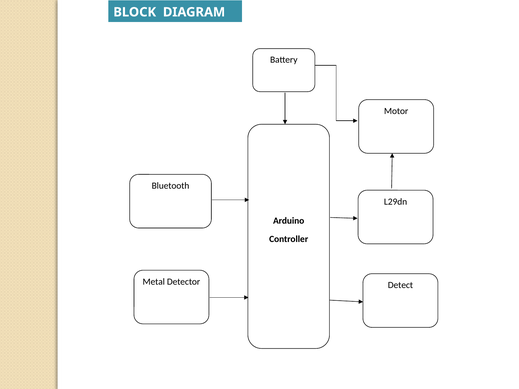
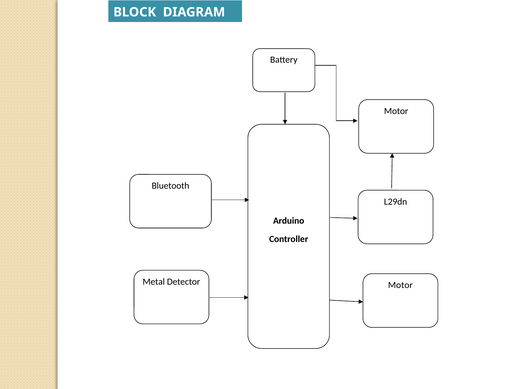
Detector Detect: Detect -> Motor
